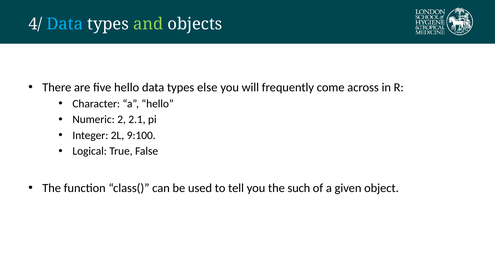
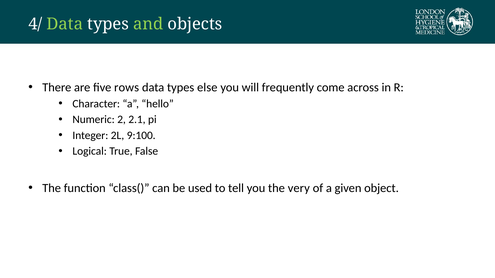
Data at (65, 24) colour: light blue -> light green
five hello: hello -> rows
such: such -> very
